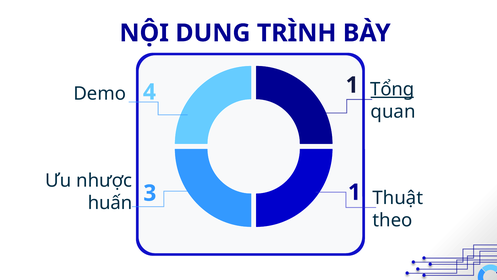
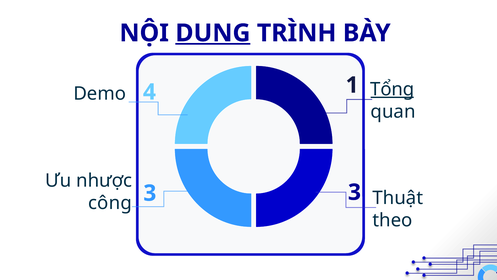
DUNG underline: none -> present
1 at (354, 192): 1 -> 3
huấn: huấn -> công
